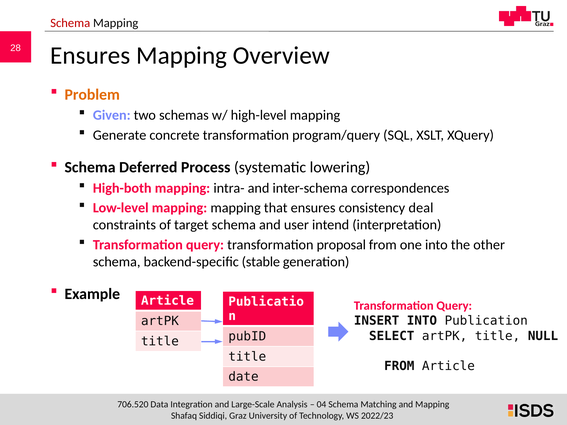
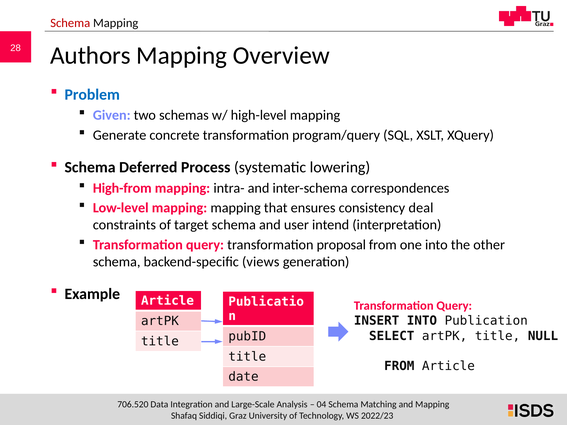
Ensures at (90, 56): Ensures -> Authors
Problem colour: orange -> blue
High-both: High-both -> High-from
stable: stable -> views
